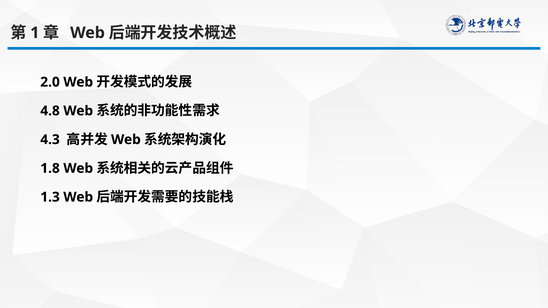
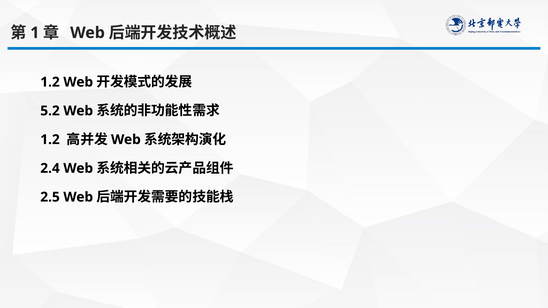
2.0 at (50, 82): 2.0 -> 1.2
4.8: 4.8 -> 5.2
4.3 at (50, 140): 4.3 -> 1.2
1.8: 1.8 -> 2.4
1.3: 1.3 -> 2.5
